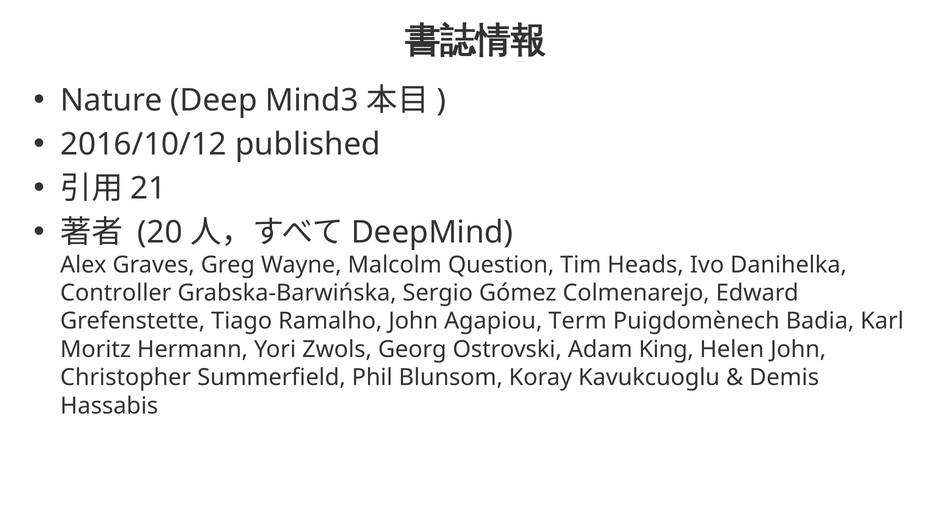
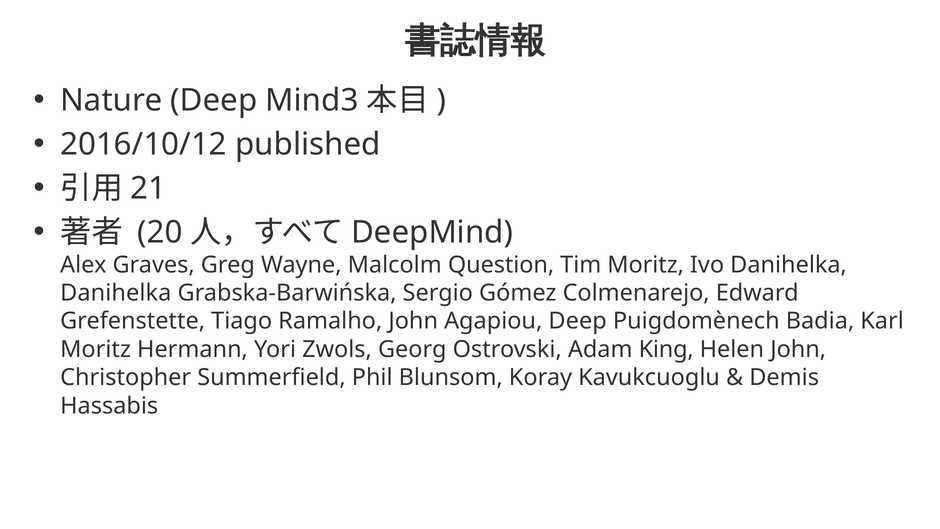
Tim Heads: Heads -> Moritz
Controller at (116, 293): Controller -> Danihelka
Agapiou Term: Term -> Deep
